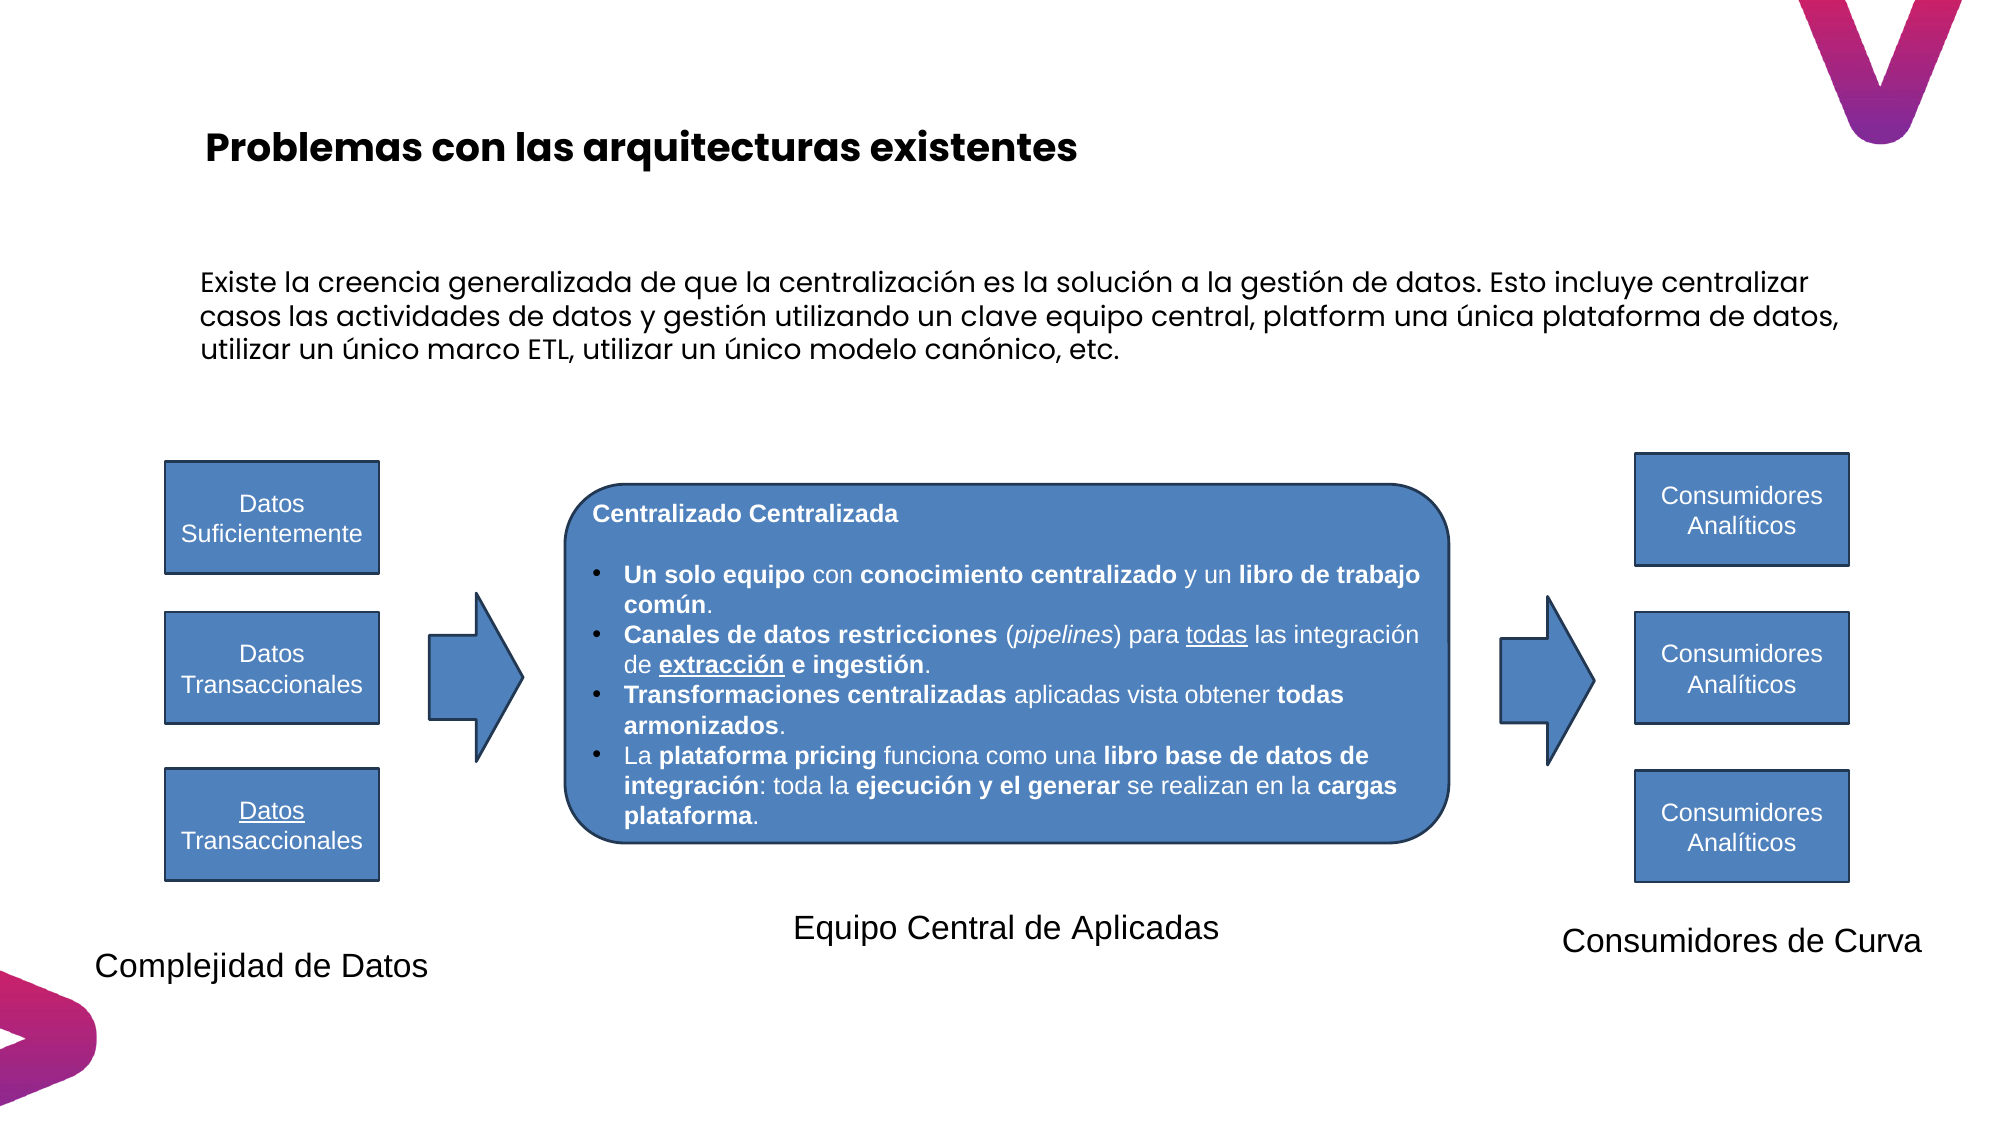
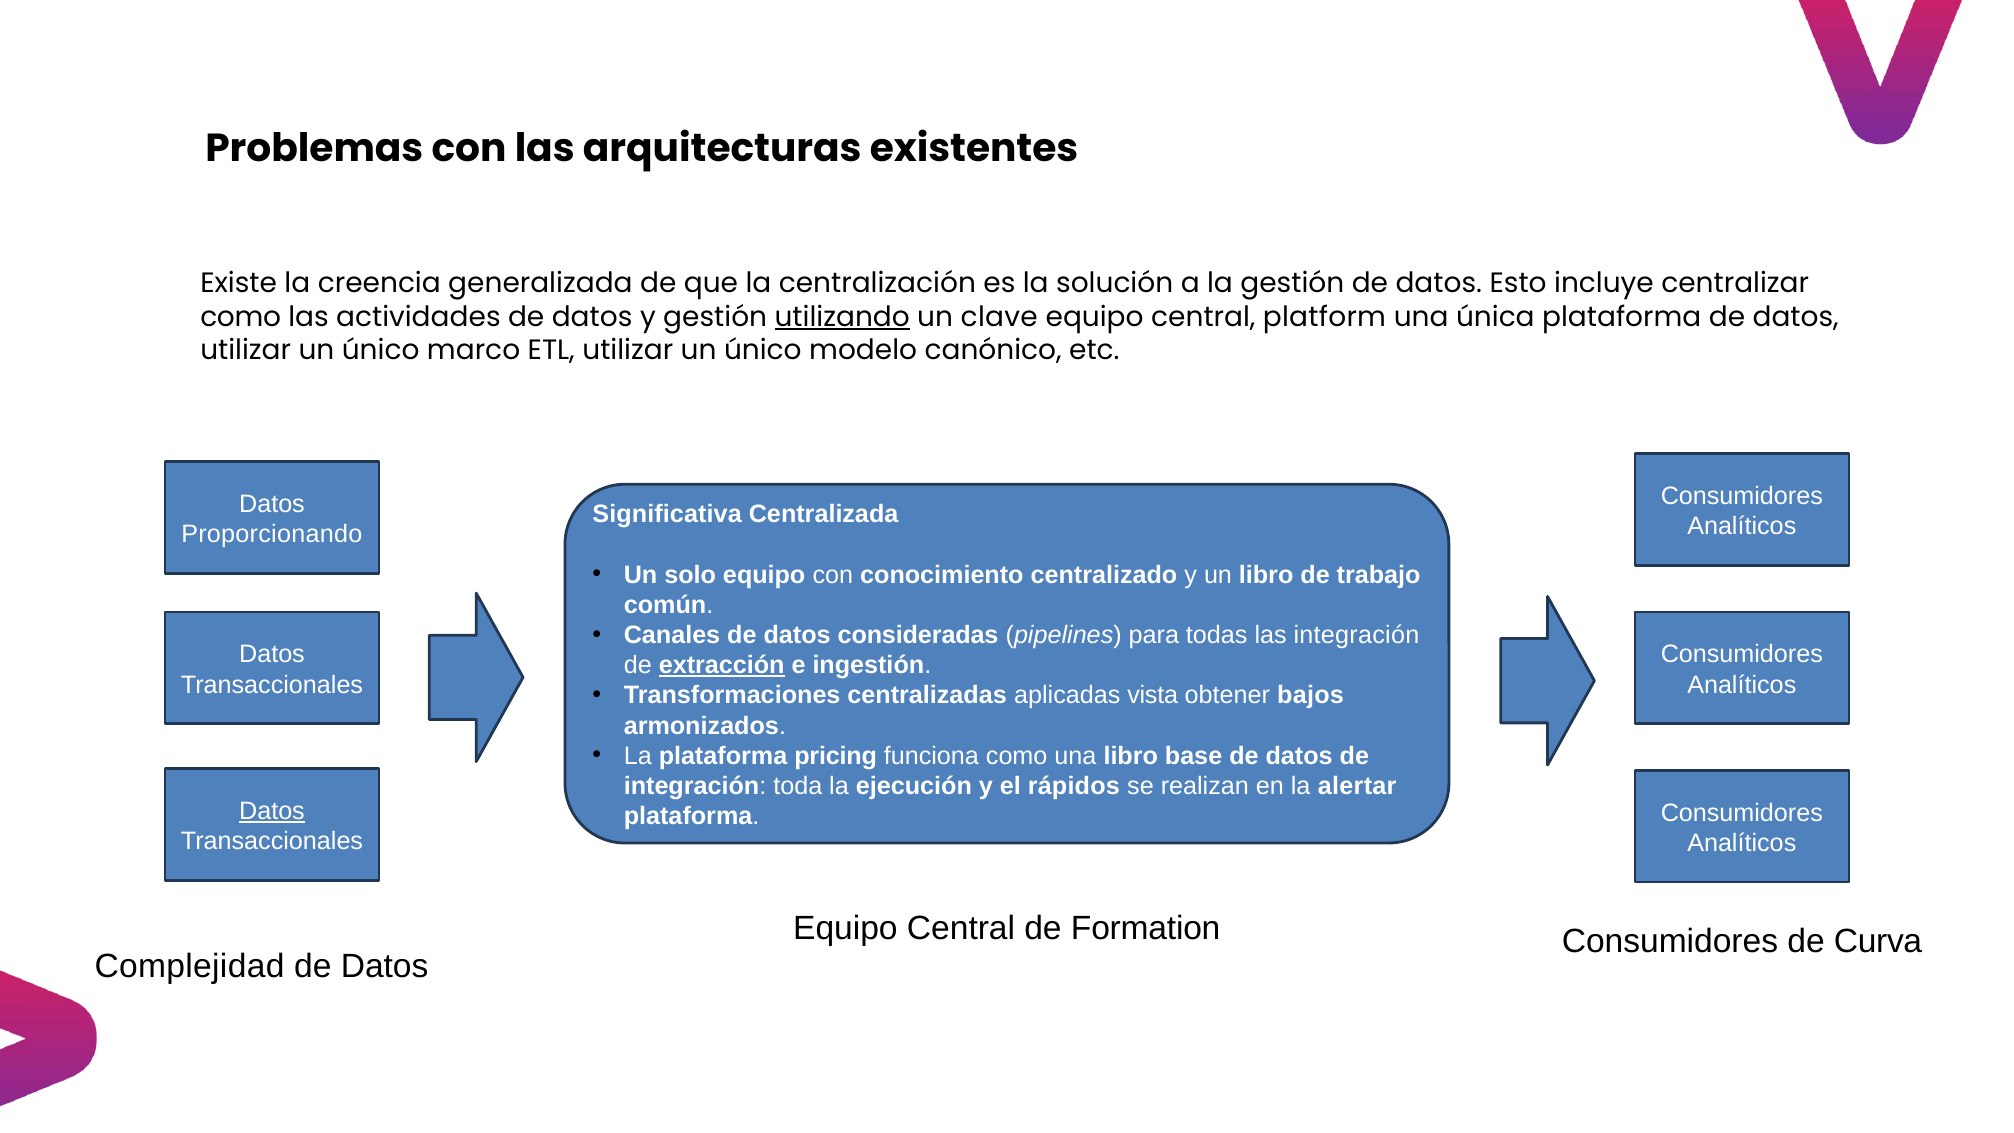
casos at (241, 317): casos -> como
utilizando underline: none -> present
Centralizado at (667, 514): Centralizado -> Significativa
Suficientemente: Suficientemente -> Proporcionando
restricciones: restricciones -> consideradas
todas at (1217, 635) underline: present -> none
obtener todas: todas -> bajos
generar: generar -> rápidos
cargas: cargas -> alertar
de Aplicadas: Aplicadas -> Formation
